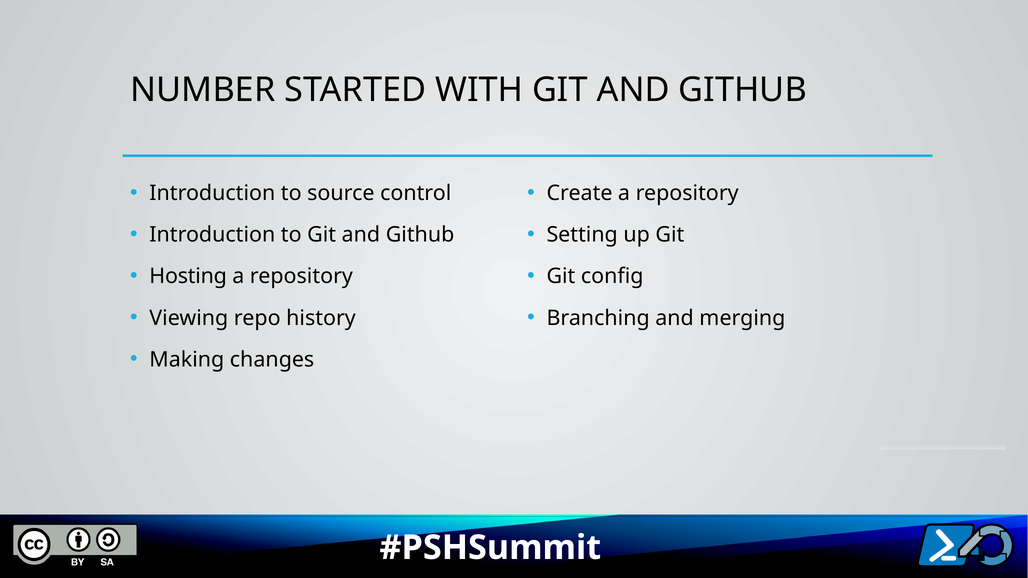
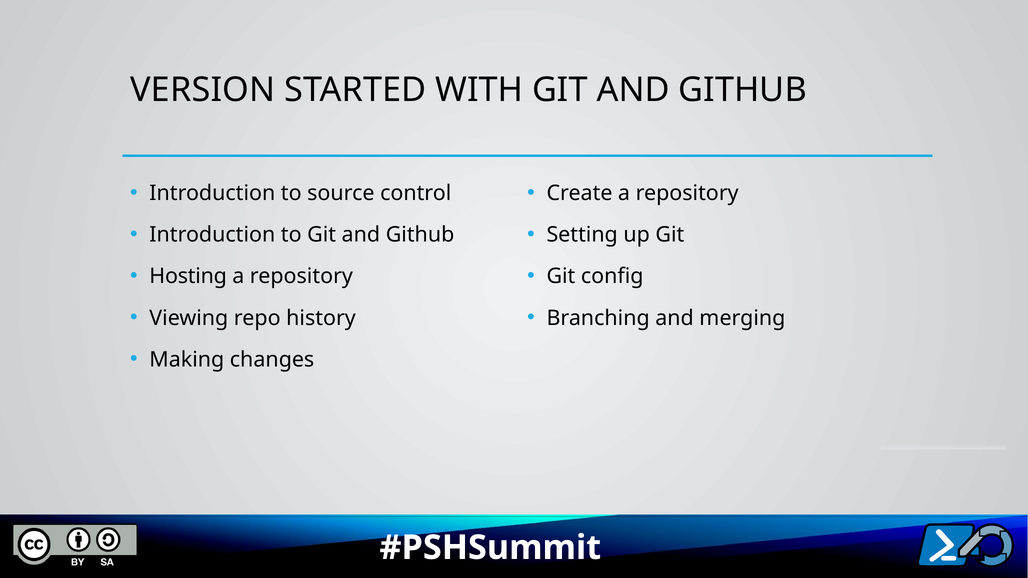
NUMBER: NUMBER -> VERSION
